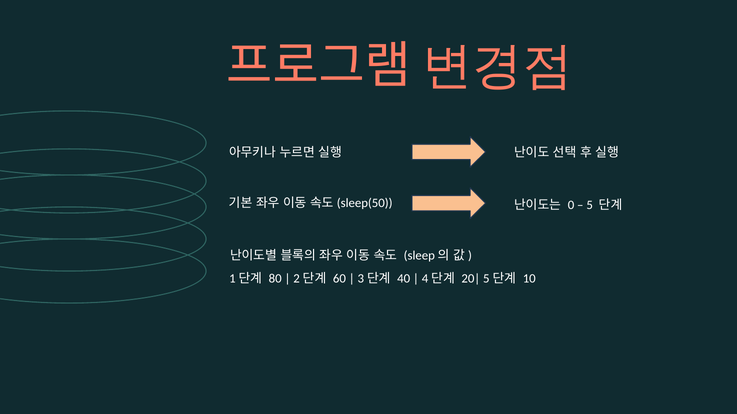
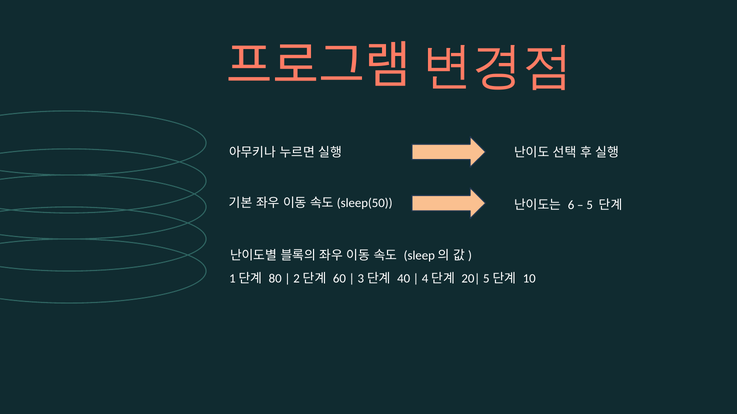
0: 0 -> 6
